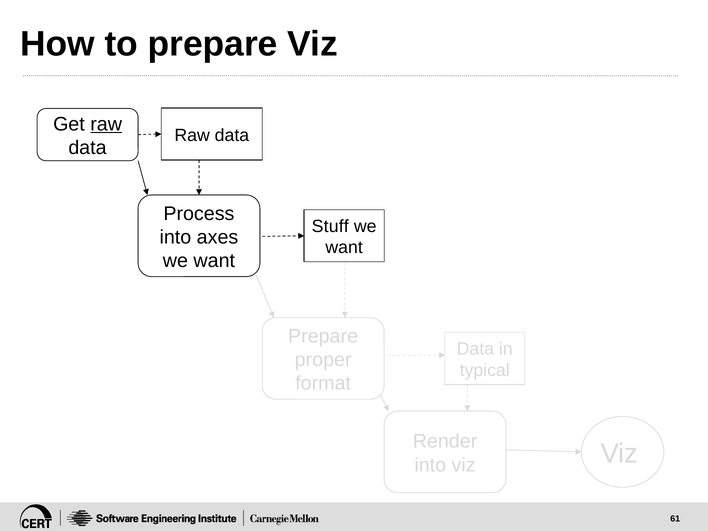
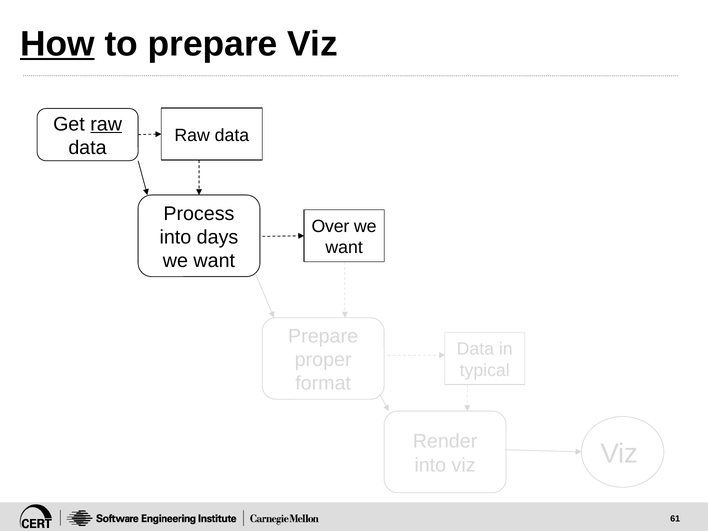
How underline: none -> present
Stuff: Stuff -> Over
axes: axes -> days
